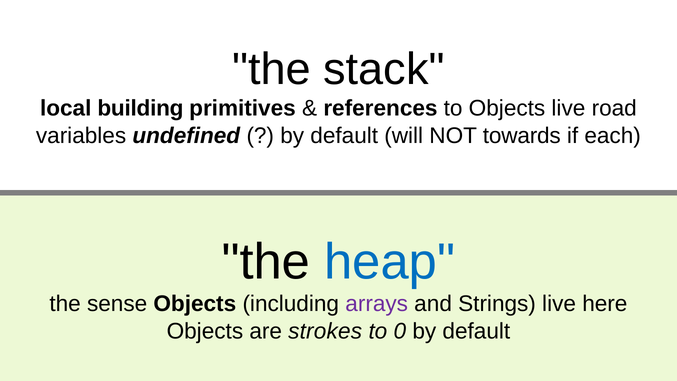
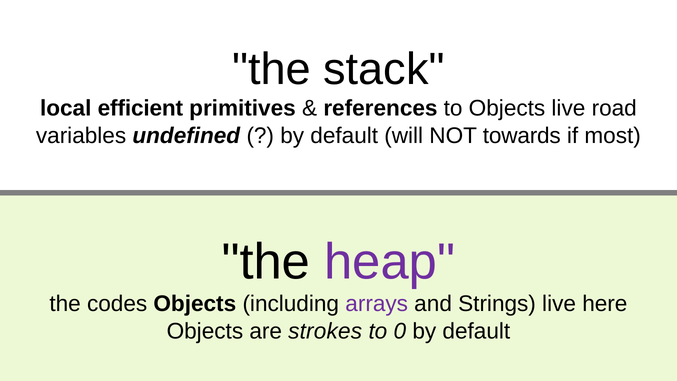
building: building -> efficient
each: each -> most
heap colour: blue -> purple
sense: sense -> codes
